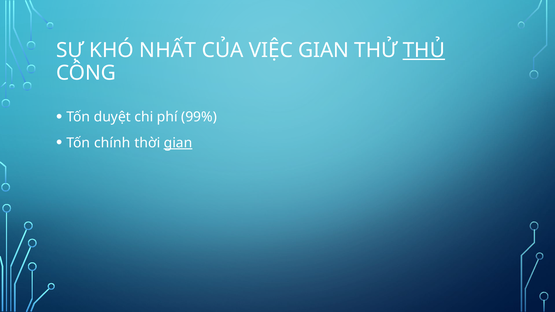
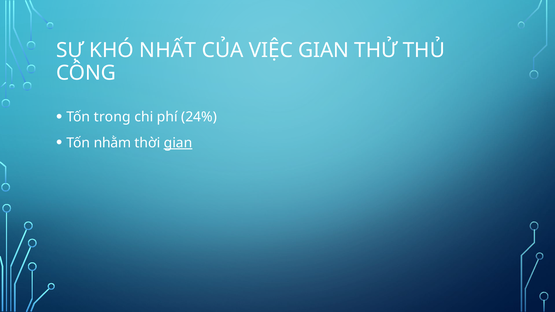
THỦ underline: present -> none
duyệt: duyệt -> trọng
99%: 99% -> 24%
chính: chính -> nhằm
